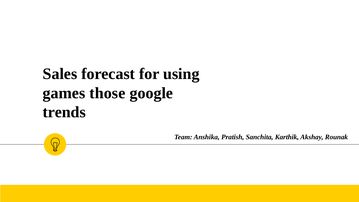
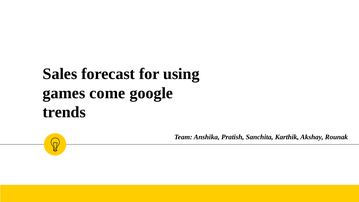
those: those -> come
